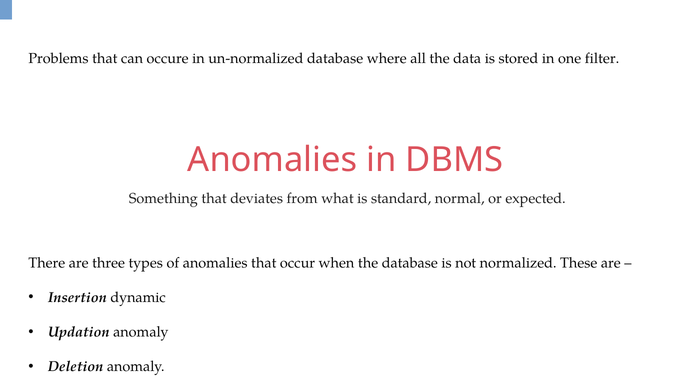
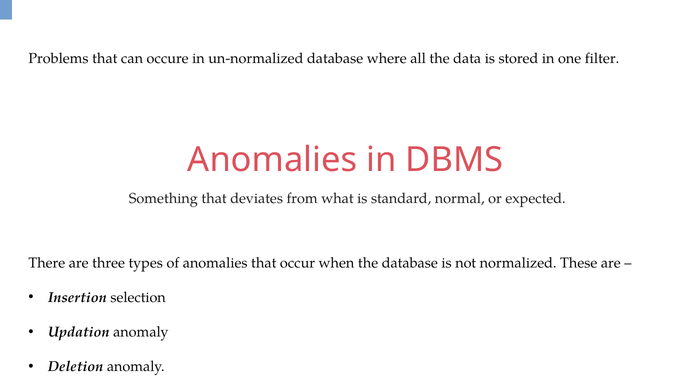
dynamic: dynamic -> selection
